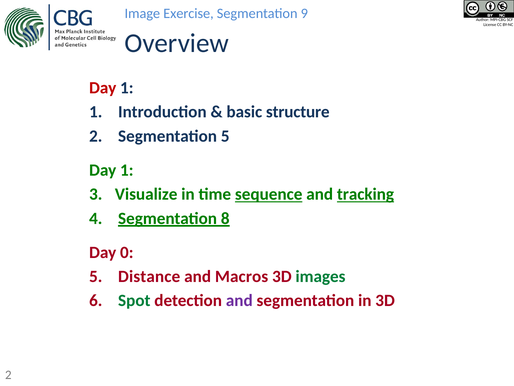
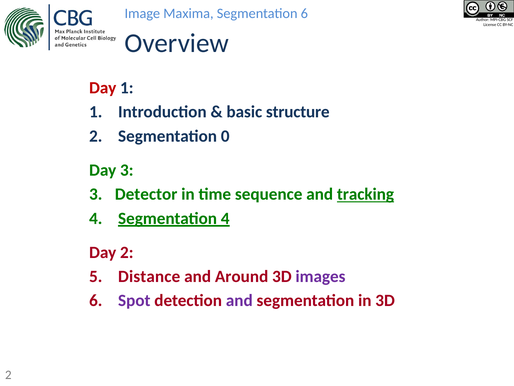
Exercise: Exercise -> Maxima
Segmentation 9: 9 -> 6
Segmentation 5: 5 -> 0
1 at (127, 170): 1 -> 3
Visualize: Visualize -> Detector
sequence underline: present -> none
Segmentation 8: 8 -> 4
Day 0: 0 -> 2
Macros: Macros -> Around
images colour: green -> purple
Spot colour: green -> purple
